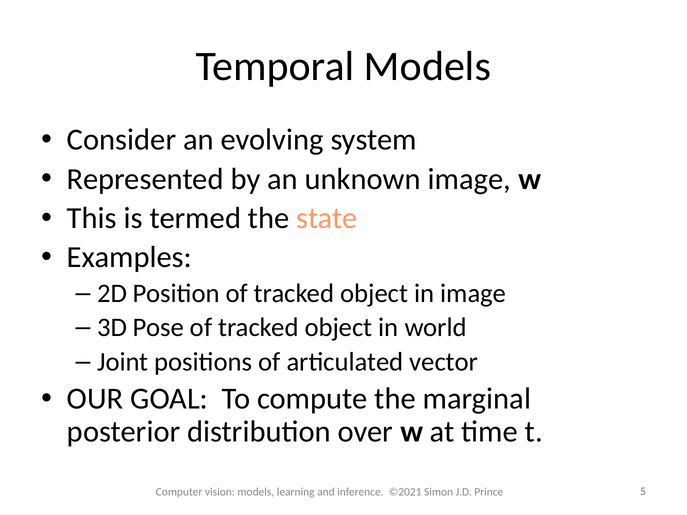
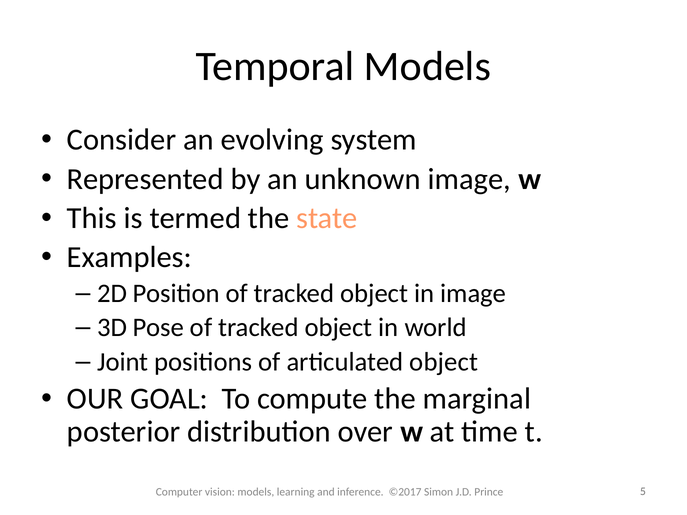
articulated vector: vector -> object
©2021: ©2021 -> ©2017
